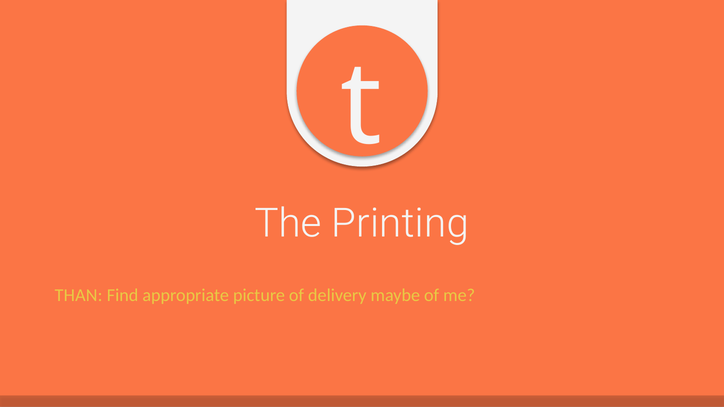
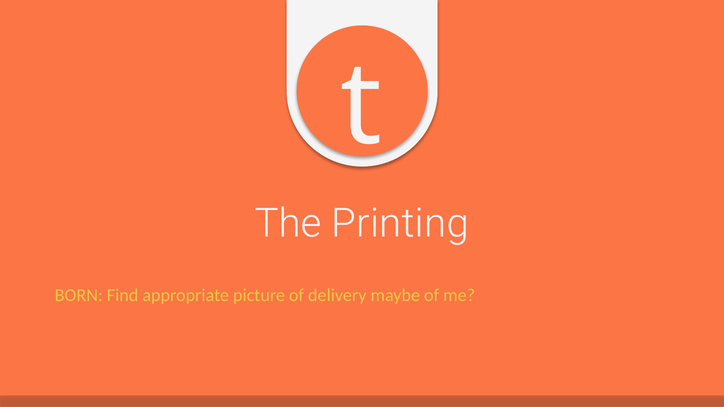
THAN: THAN -> BORN
